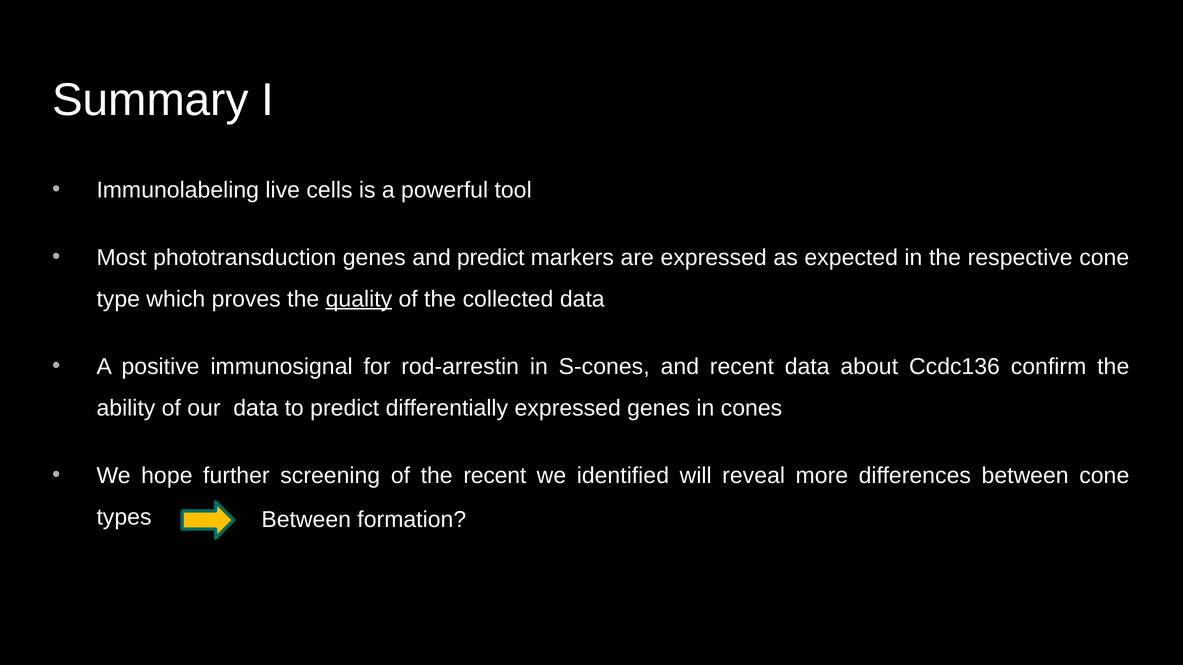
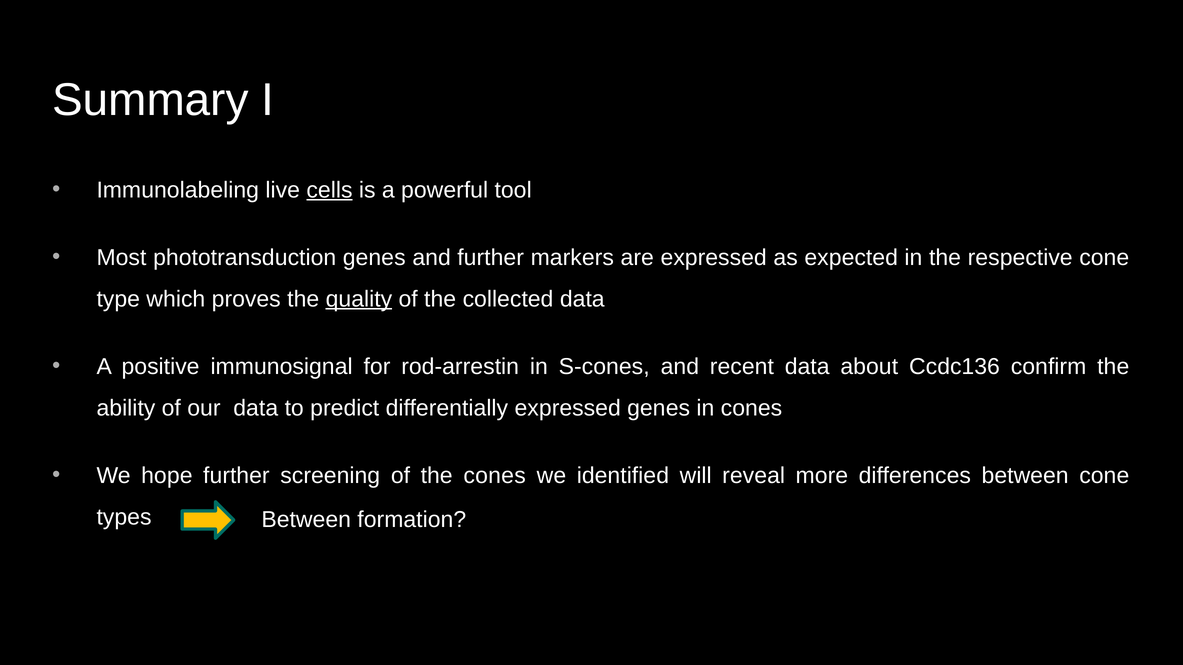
cells underline: none -> present
and predict: predict -> further
the recent: recent -> cones
